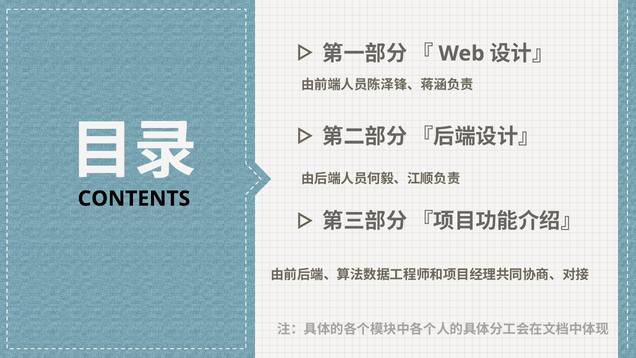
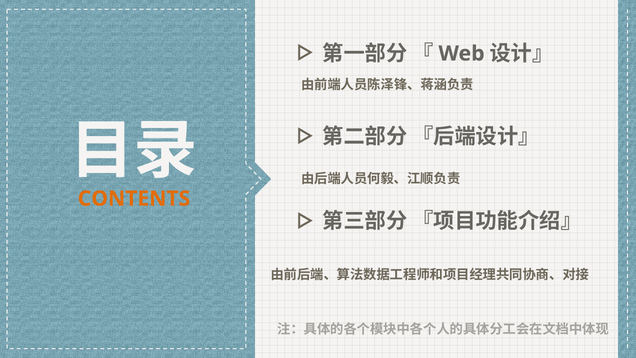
CONTENTS colour: black -> orange
